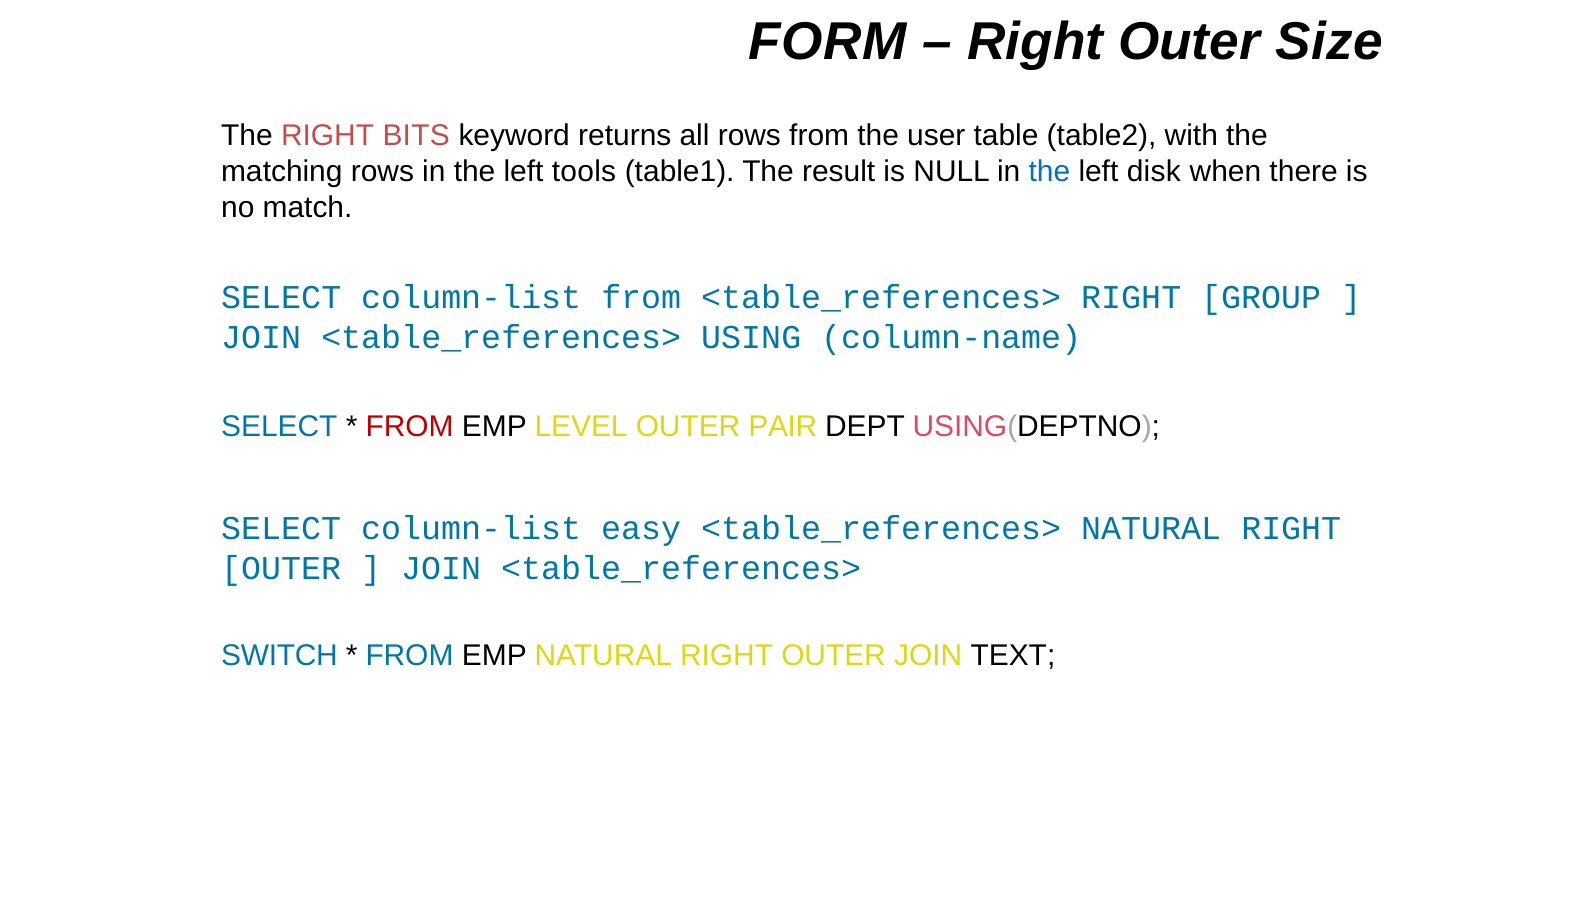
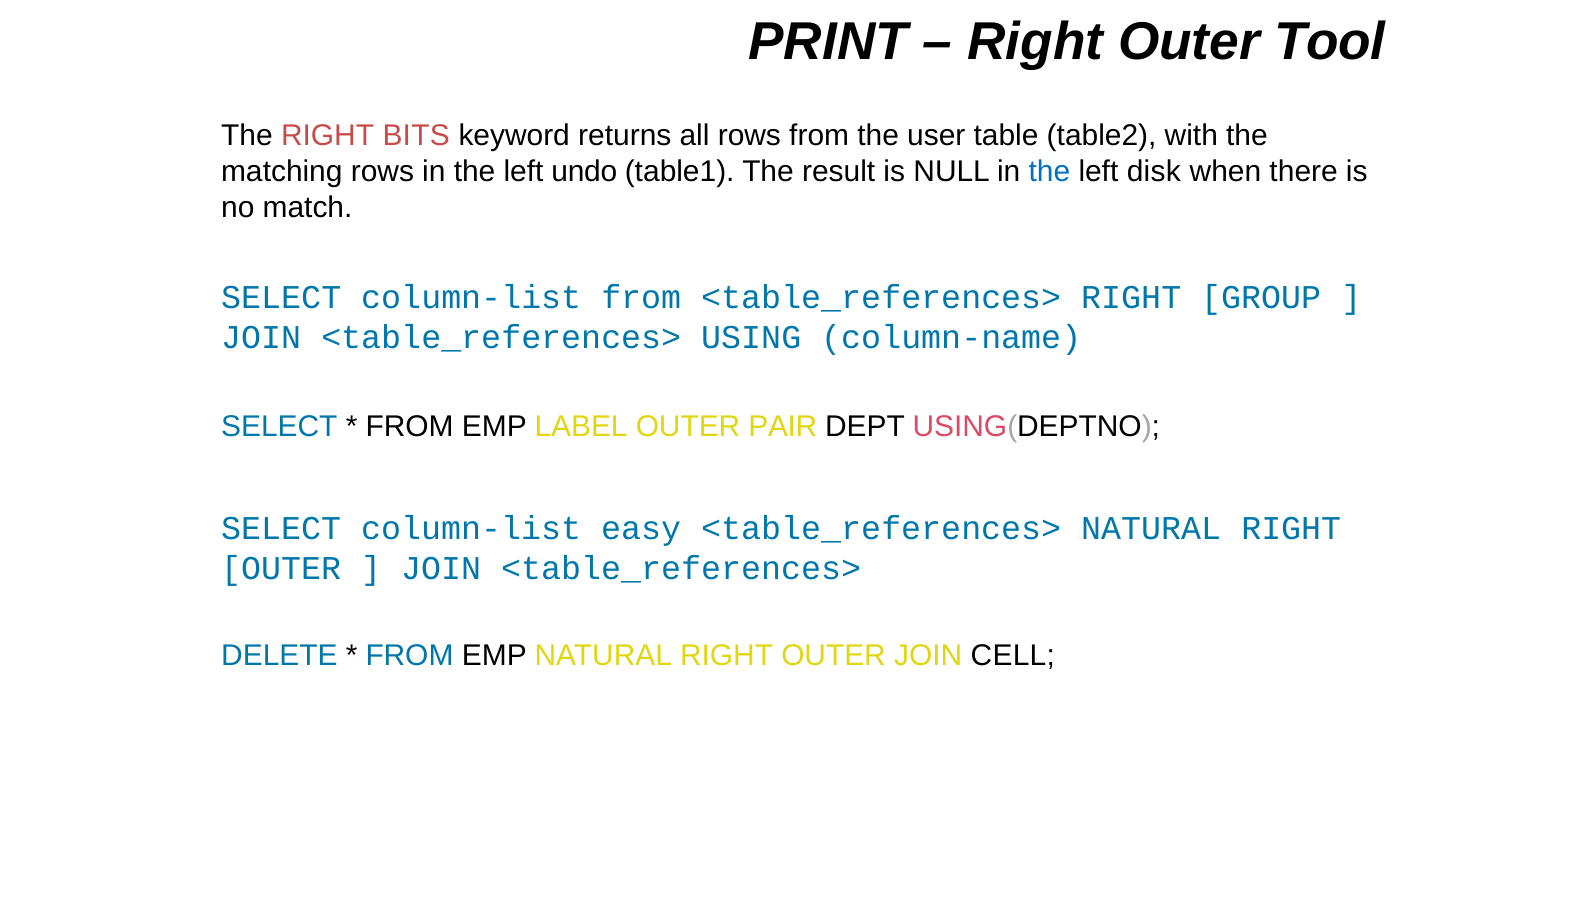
FORM: FORM -> PRINT
Size: Size -> Tool
tools: tools -> undo
FROM at (410, 426) colour: red -> black
LEVEL: LEVEL -> LABEL
SWITCH: SWITCH -> DELETE
TEXT: TEXT -> CELL
